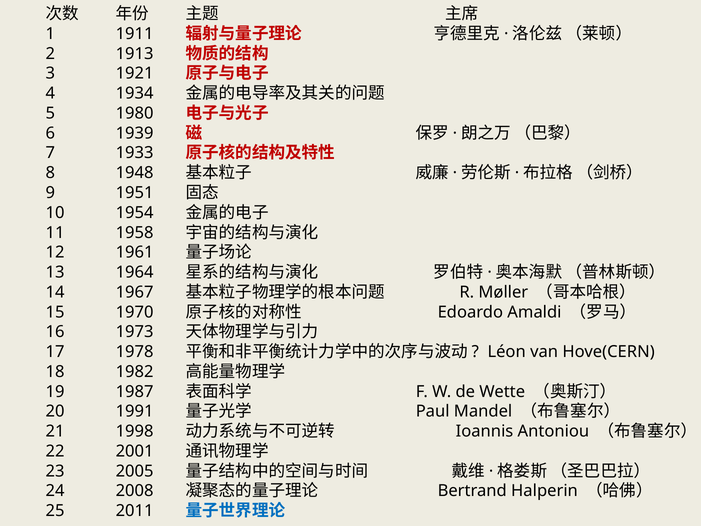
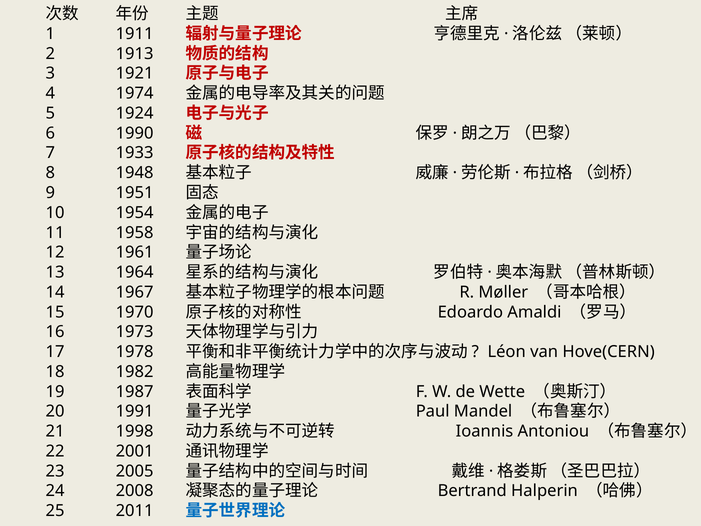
1934: 1934 -> 1974
1980: 1980 -> 1924
1939: 1939 -> 1990
